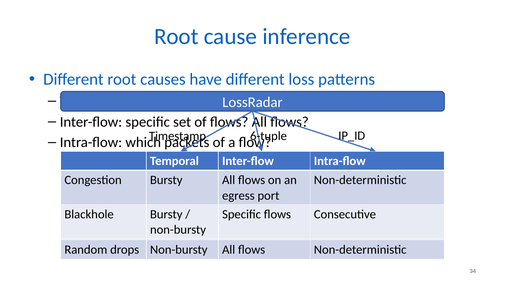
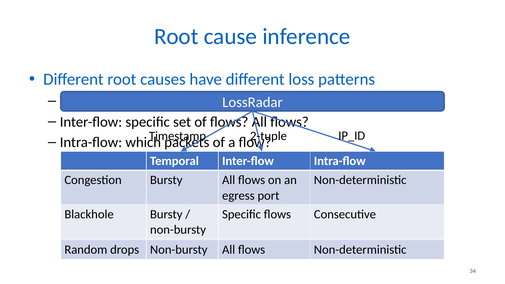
6-tuple: 6-tuple -> 2-tuple
